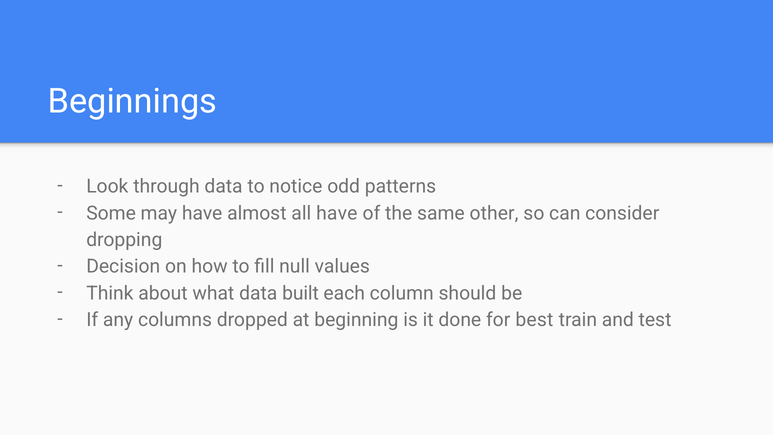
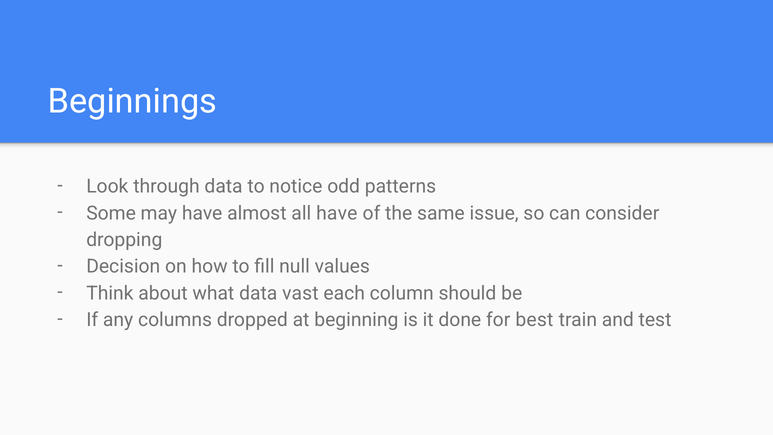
other: other -> issue
built: built -> vast
